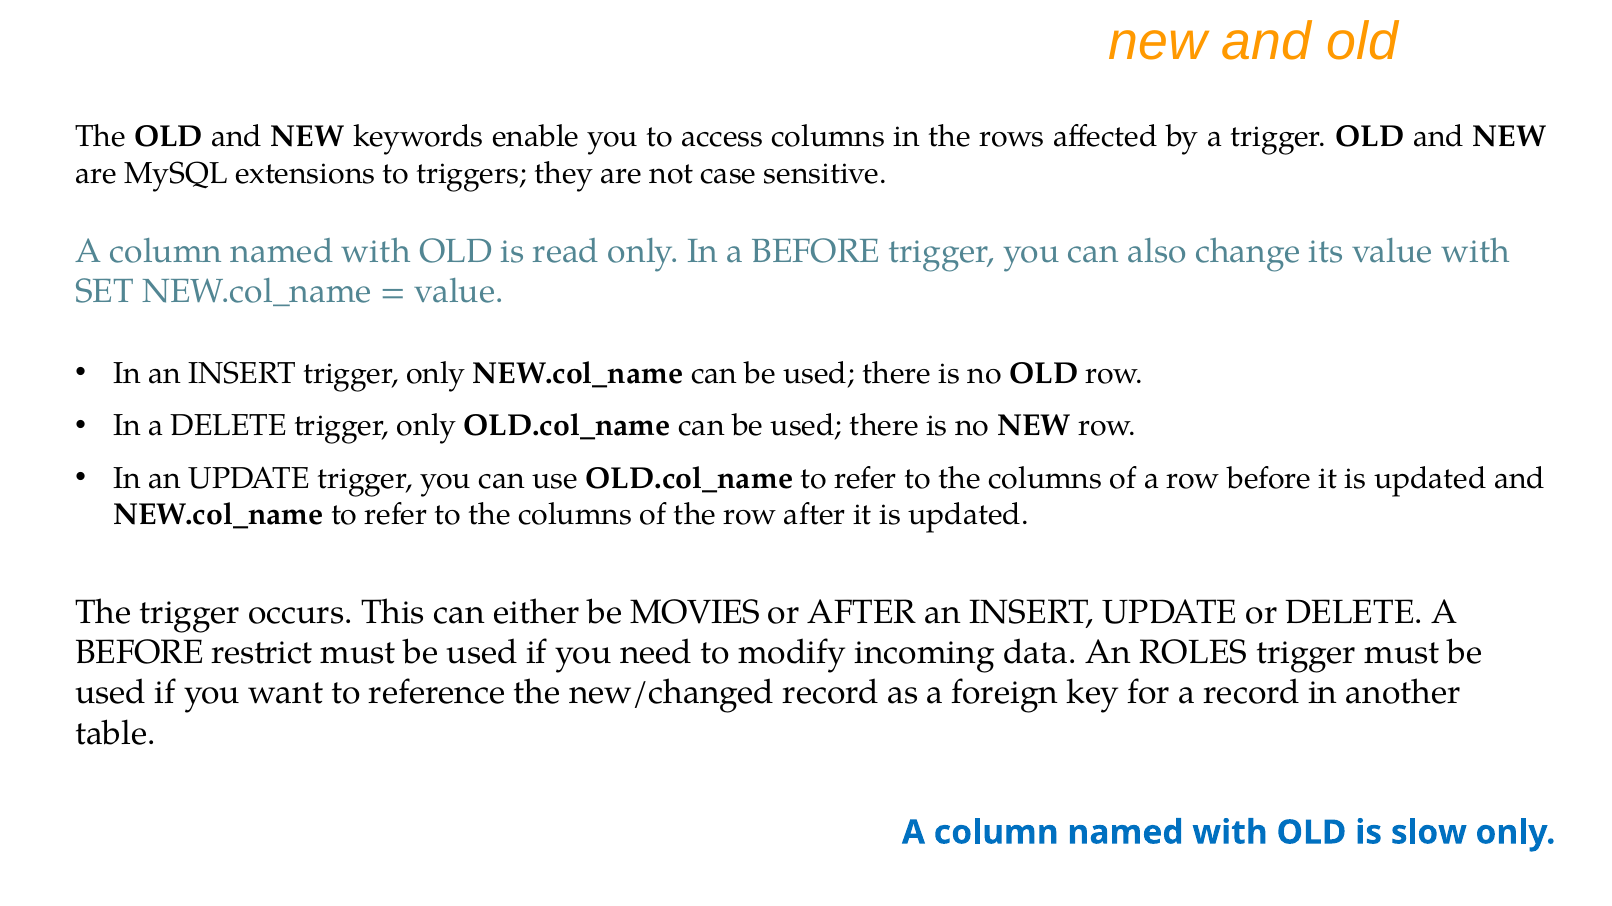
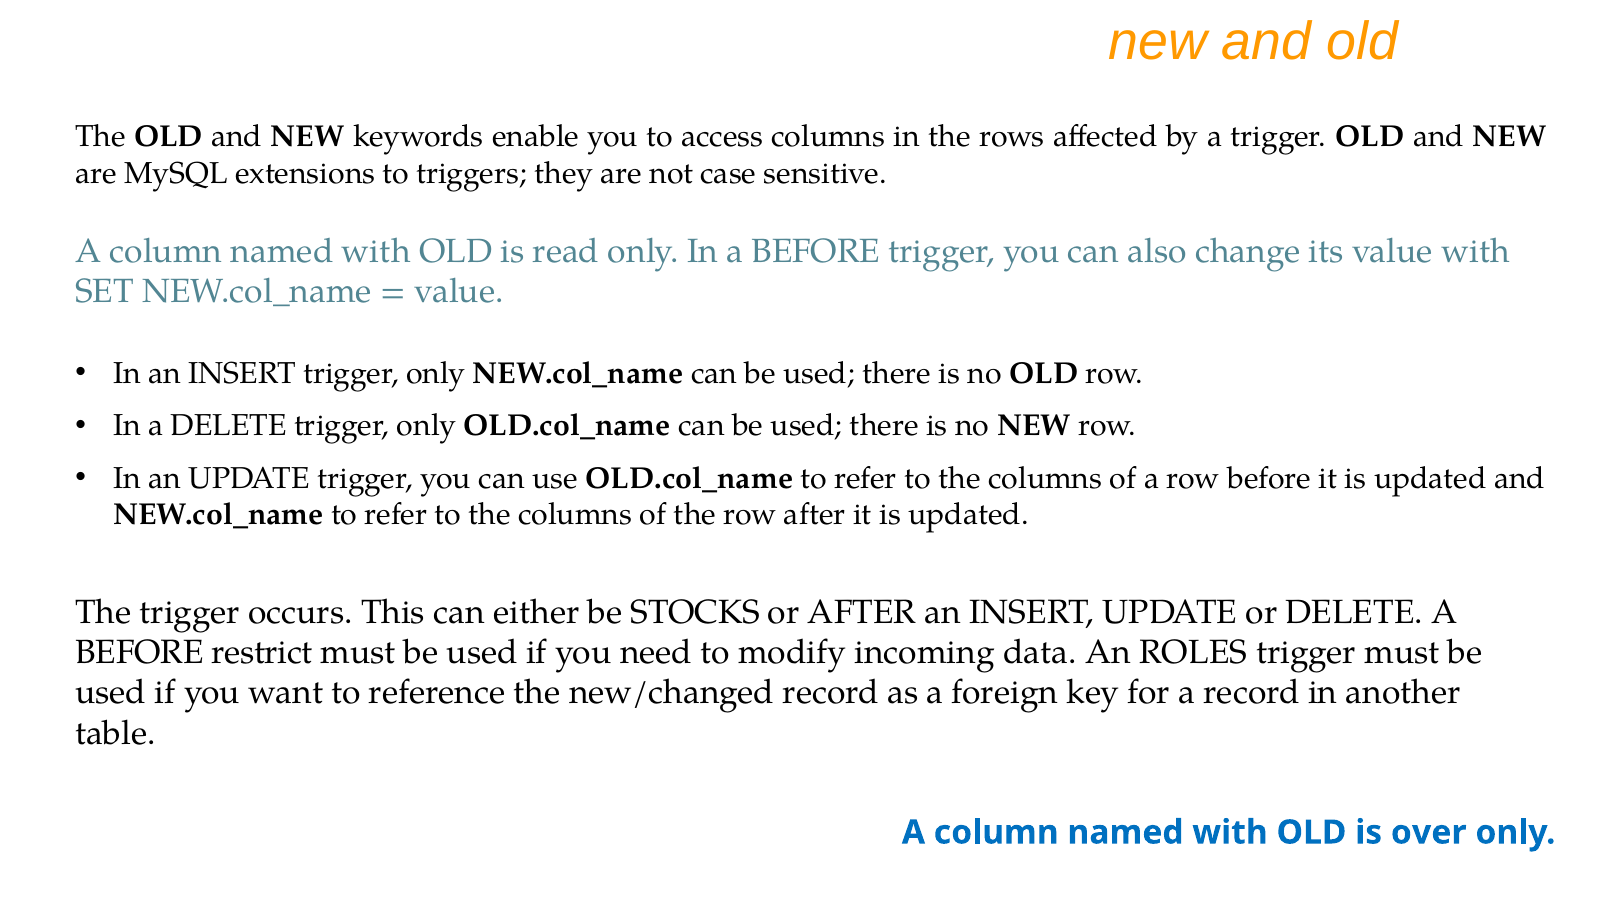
MOVIES: MOVIES -> STOCKS
slow: slow -> over
